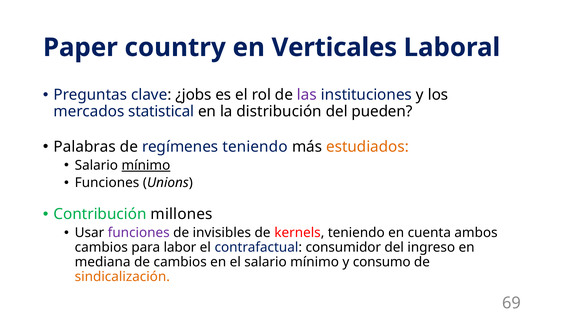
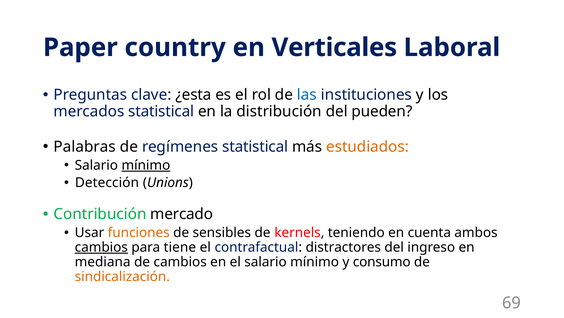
¿jobs: ¿jobs -> ¿esta
las colour: purple -> blue
regímenes teniendo: teniendo -> statistical
Funciones at (107, 182): Funciones -> Detección
millones: millones -> mercado
funciones at (139, 232) colour: purple -> orange
invisibles: invisibles -> sensibles
cambios at (101, 247) underline: none -> present
labor: labor -> tiene
consumidor: consumidor -> distractores
